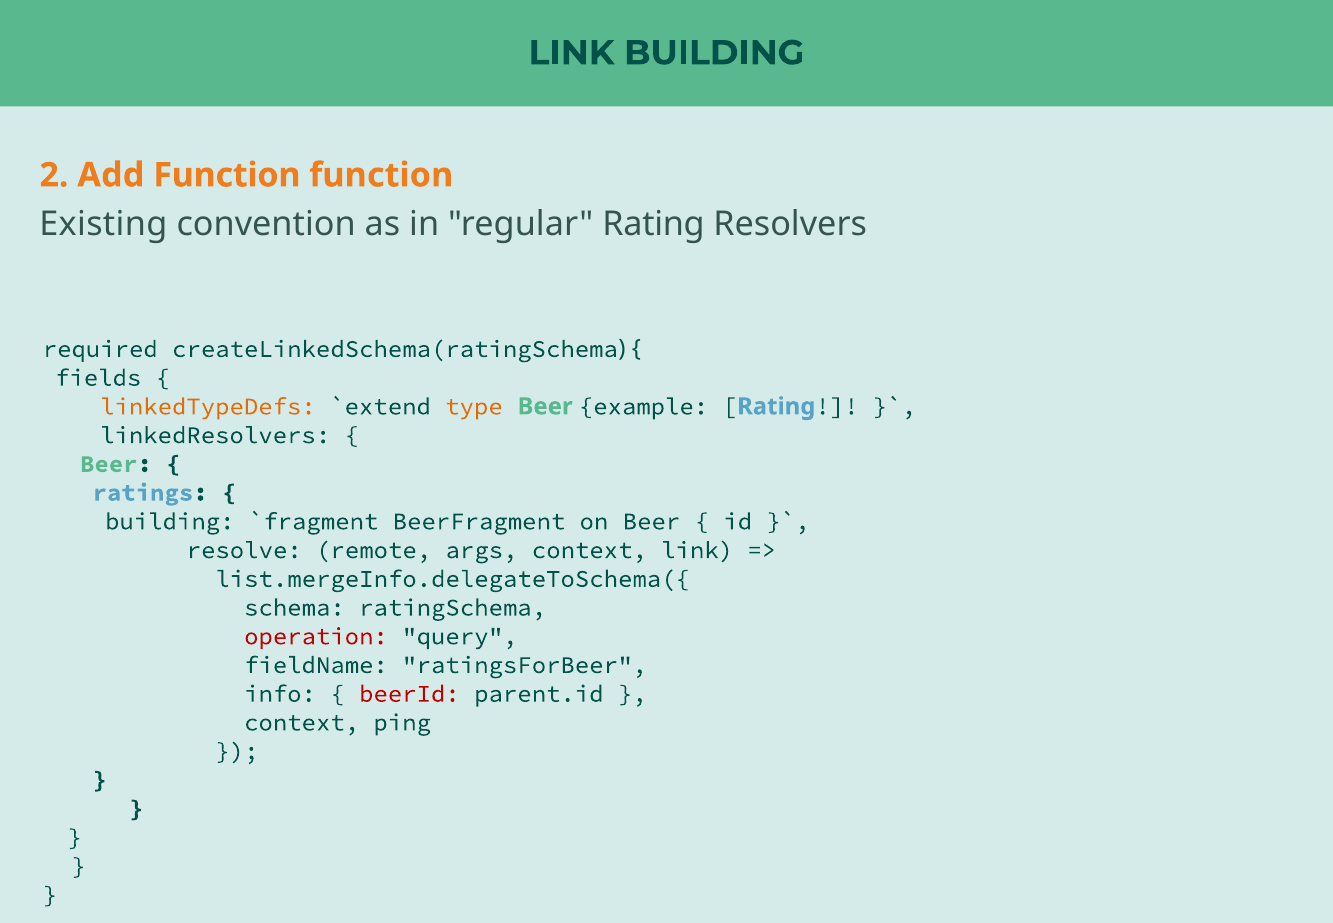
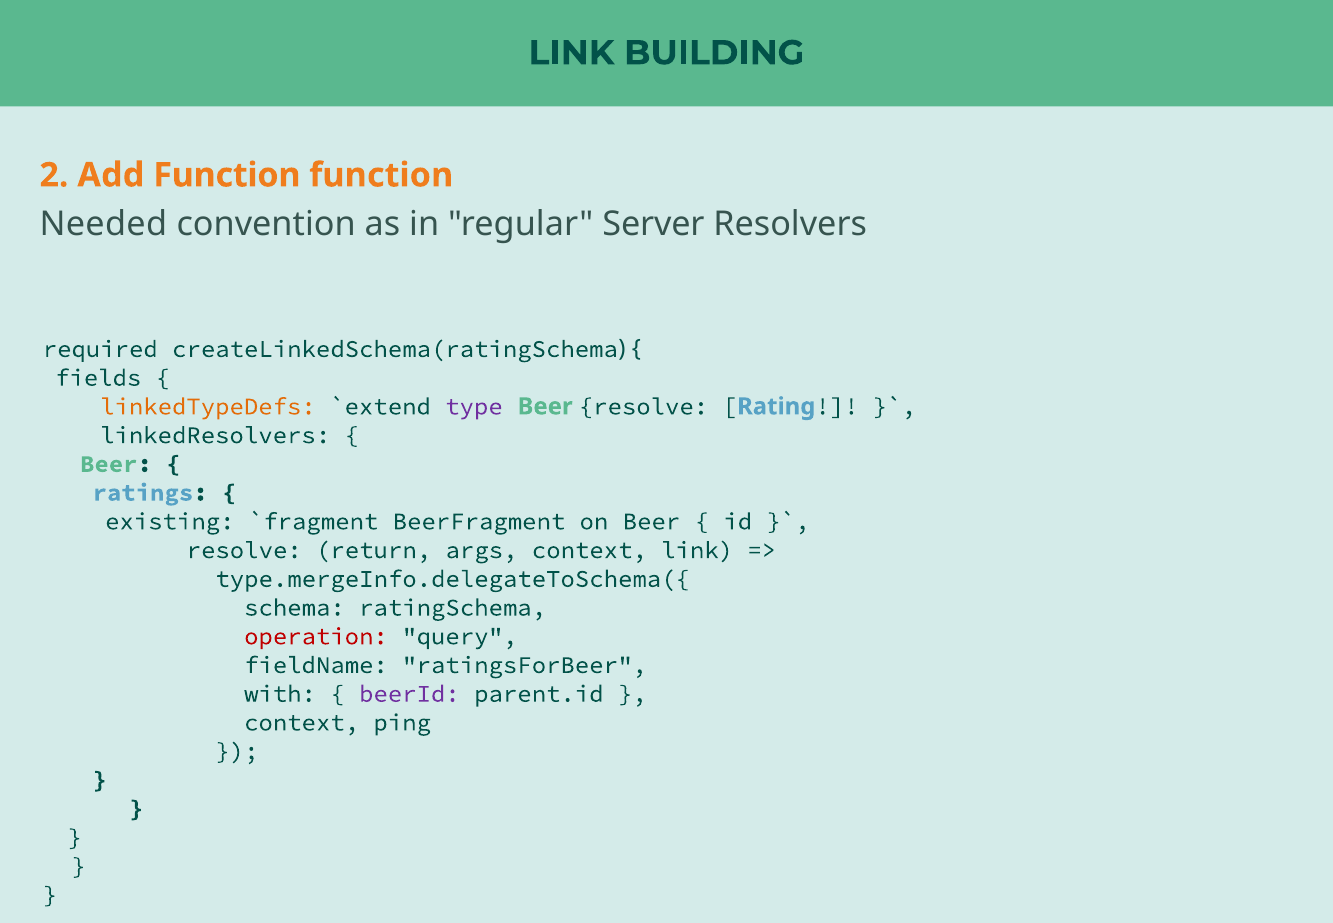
Existing: Existing -> Needed
regular Rating: Rating -> Server
type colour: orange -> purple
Beer example: example -> resolve
building at (170, 521): building -> existing
remote: remote -> return
list.mergeInfo.delegateToSchema({: list.mergeInfo.delegateToSchema({ -> type.mergeInfo.delegateToSchema({
info: info -> with
beerId colour: red -> purple
